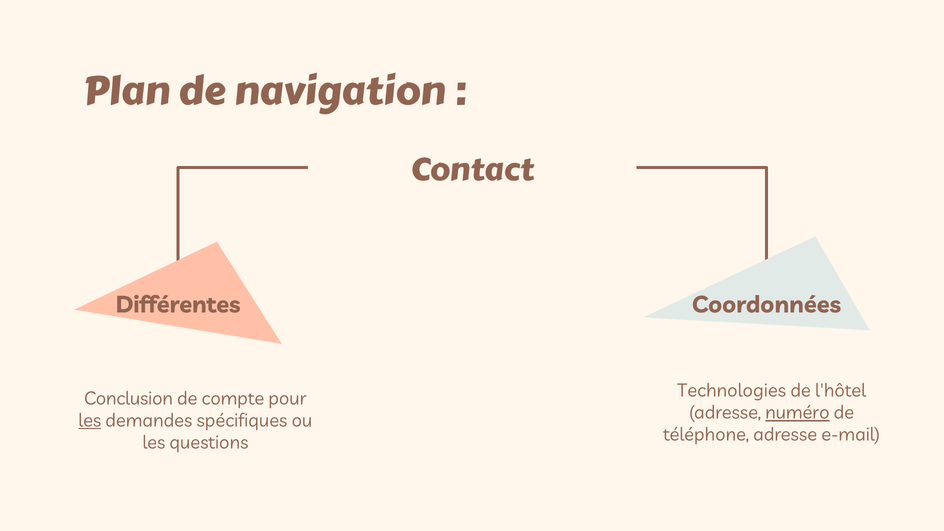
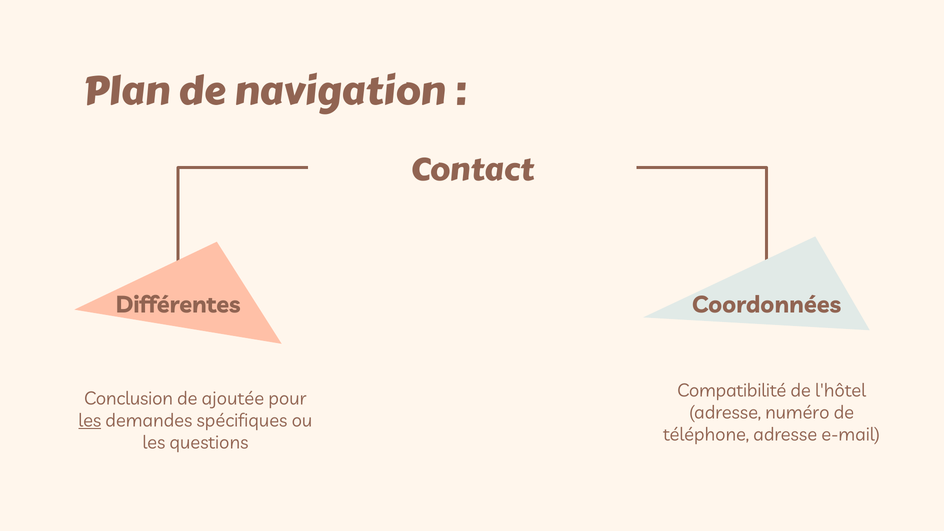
Technologies: Technologies -> Compatibilité
compte: compte -> ajoutée
numéro underline: present -> none
